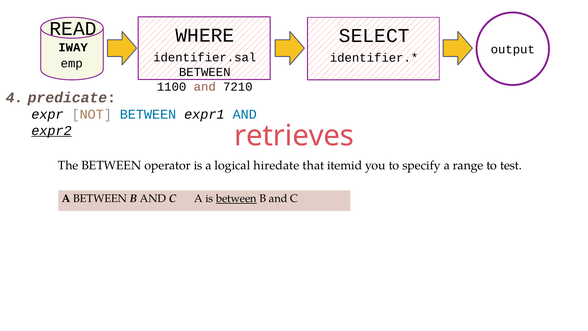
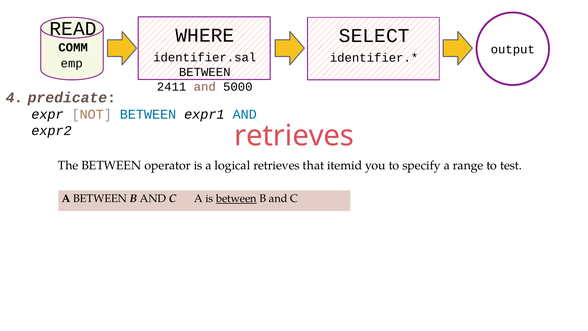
IWAY: IWAY -> COMM
1100: 1100 -> 2411
7210: 7210 -> 5000
expr2 underline: present -> none
logical hiredate: hiredate -> retrieves
